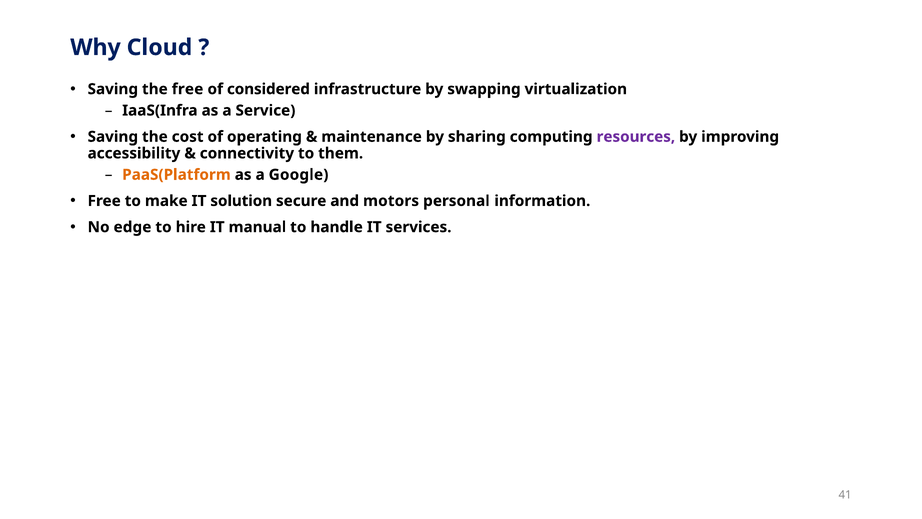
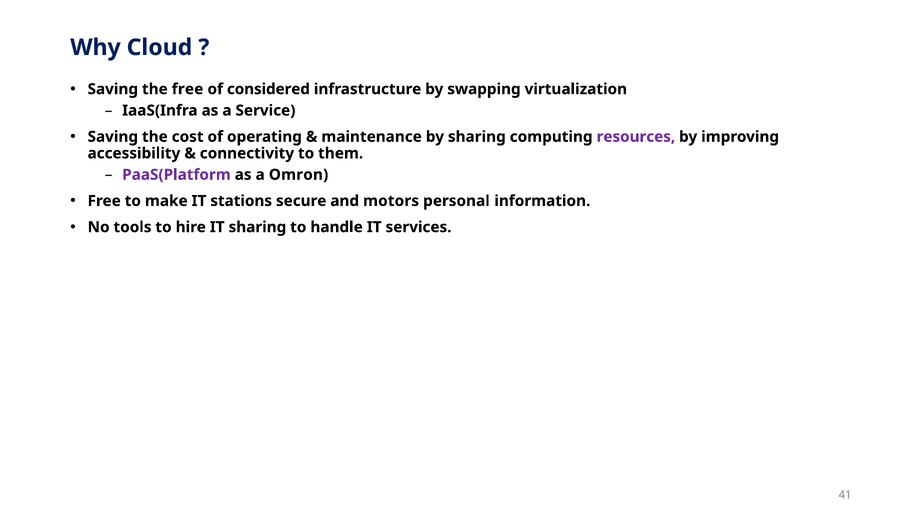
PaaS(Platform colour: orange -> purple
Google: Google -> Omron
solution: solution -> stations
edge: edge -> tools
IT manual: manual -> sharing
